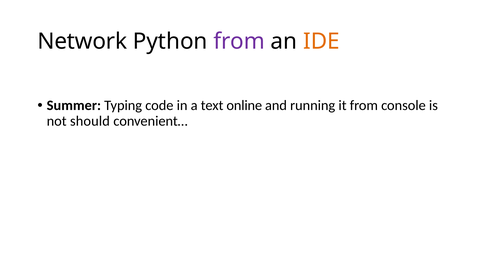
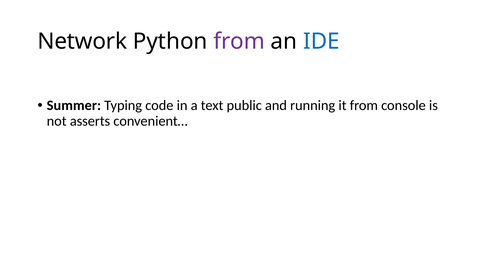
IDE colour: orange -> blue
online: online -> public
should: should -> asserts
